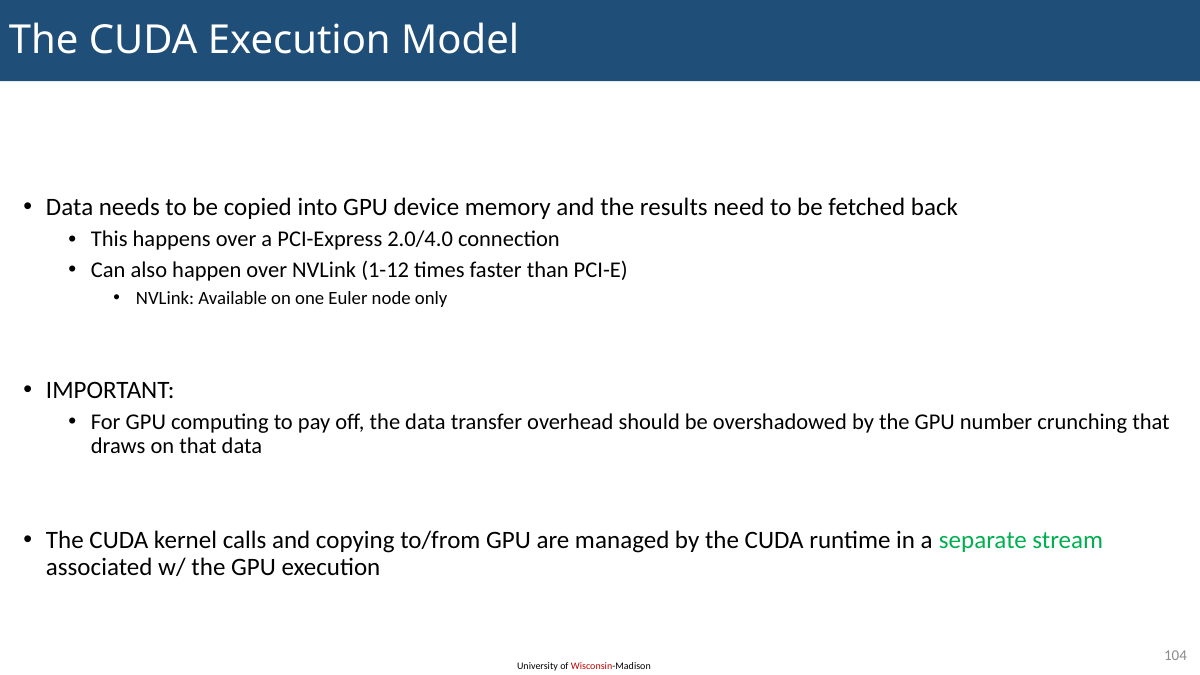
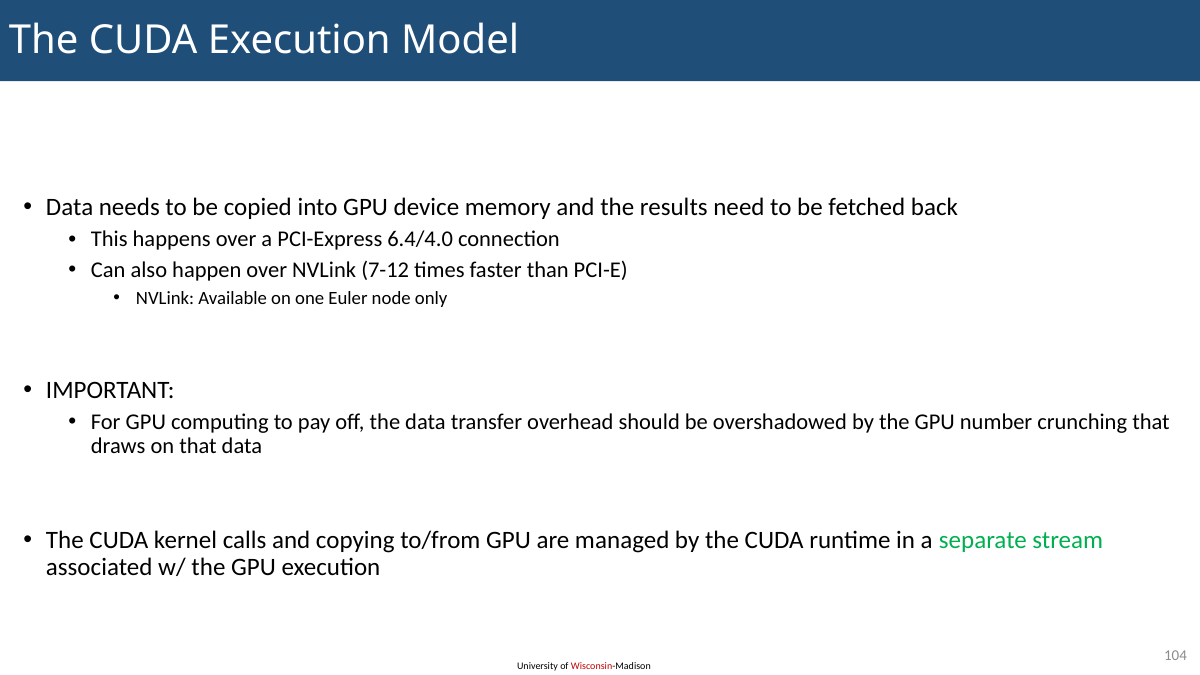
2.0/4.0: 2.0/4.0 -> 6.4/4.0
1-12: 1-12 -> 7-12
